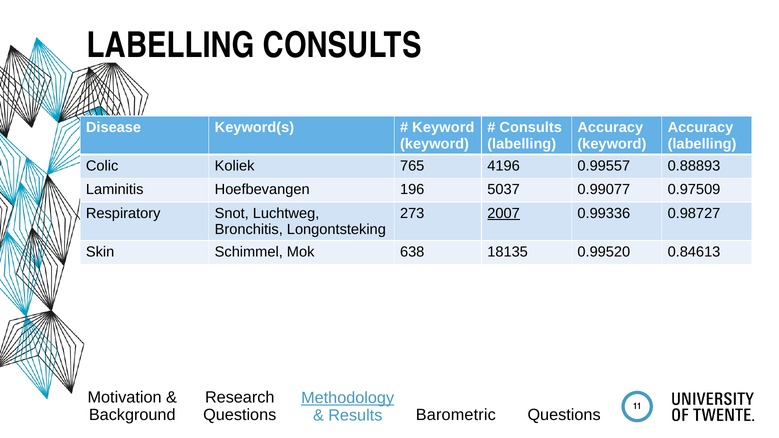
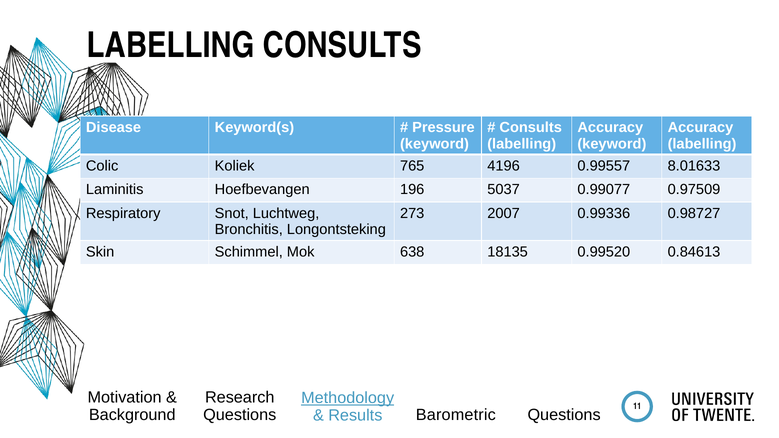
Keyword at (443, 127): Keyword -> Pressure
0.88893: 0.88893 -> 8.01633
2007 underline: present -> none
